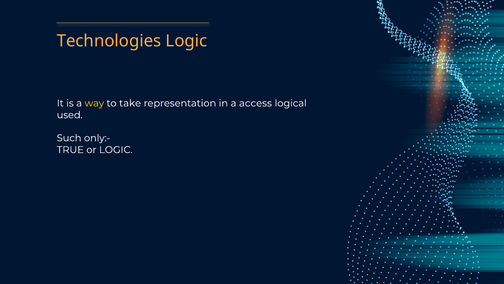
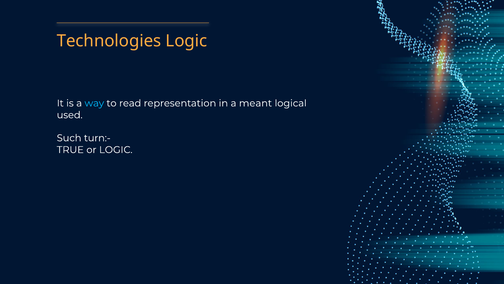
way colour: yellow -> light blue
take: take -> read
access: access -> meant
only:-: only:- -> turn:-
